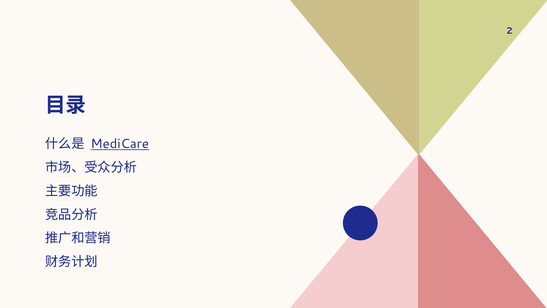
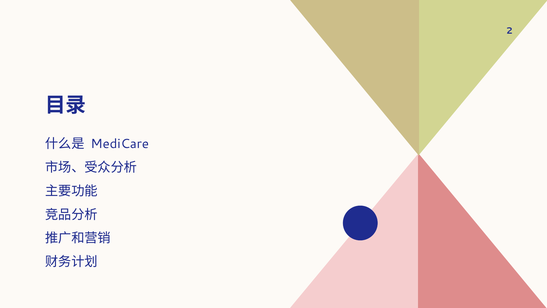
MediCare underline: present -> none
